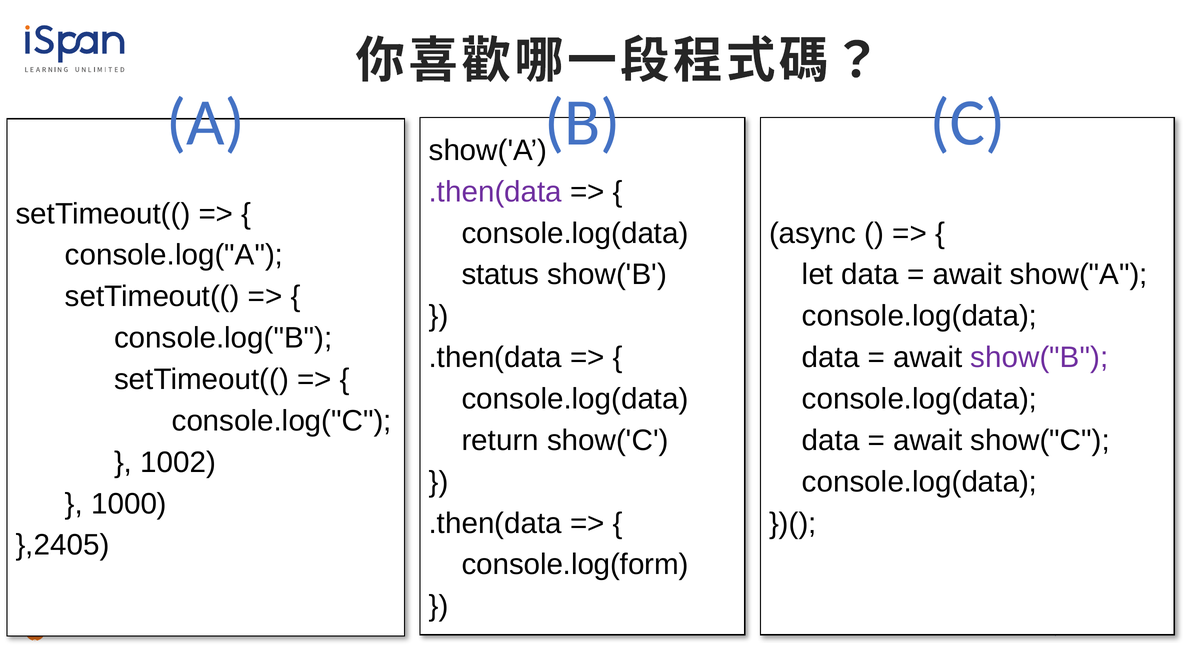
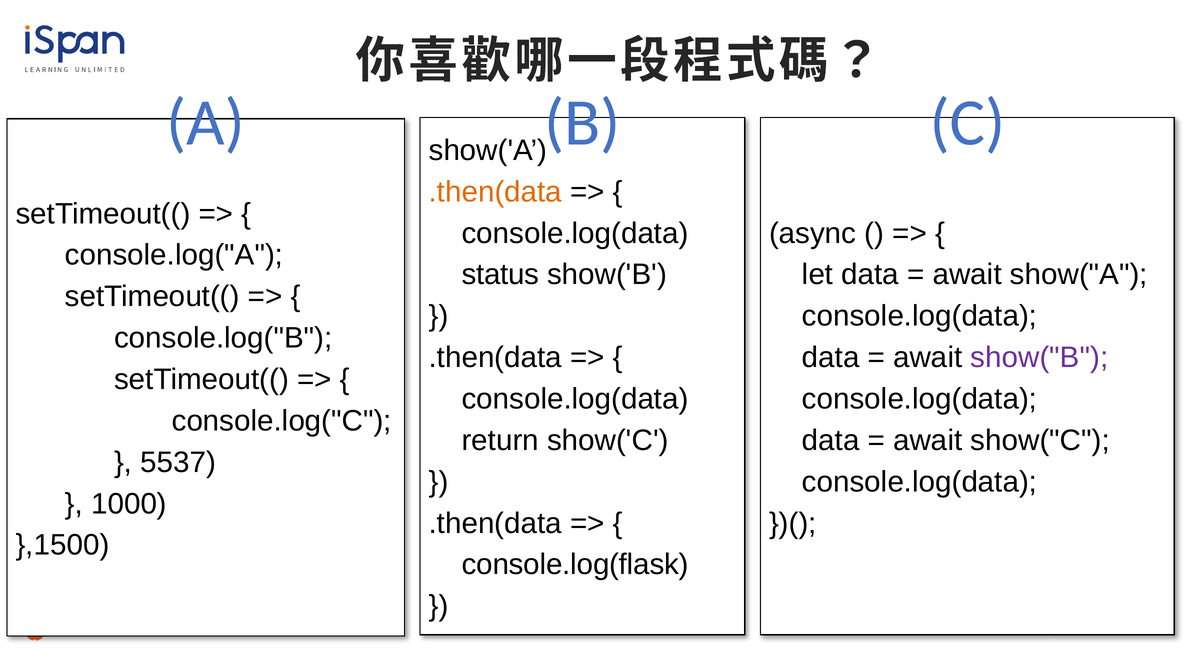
.then(data at (495, 192) colour: purple -> orange
1002: 1002 -> 5537
},2405: },2405 -> },1500
console.log(form: console.log(form -> console.log(flask
